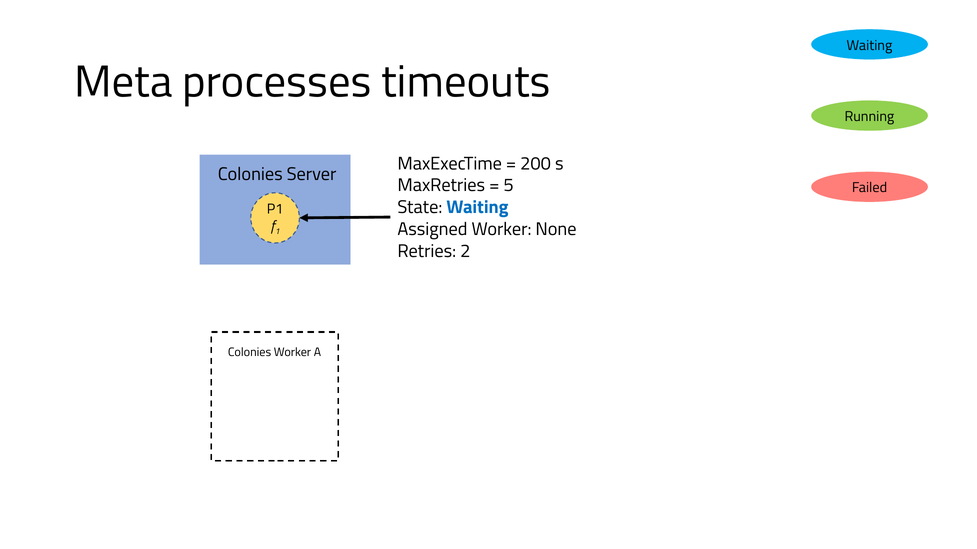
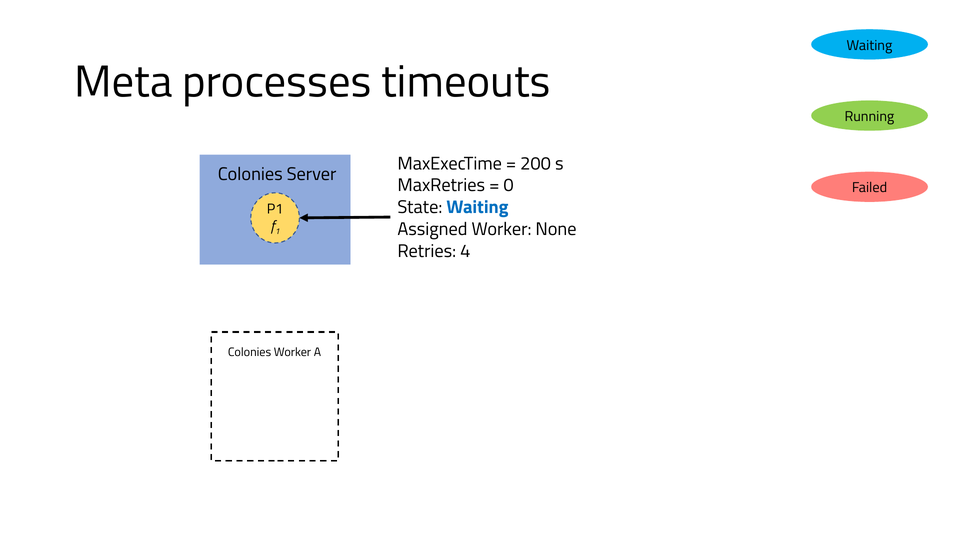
5: 5 -> 0
2: 2 -> 4
